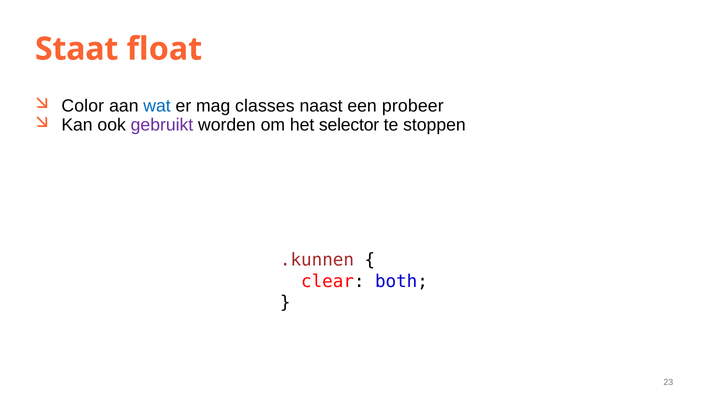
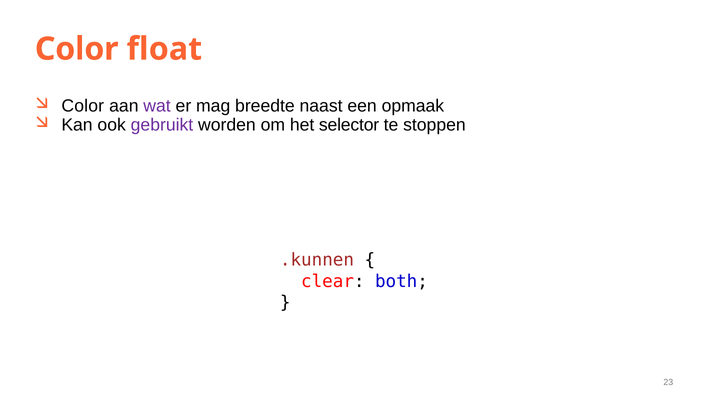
Staat at (77, 49): Staat -> Color
wat colour: blue -> purple
classes: classes -> breedte
probeer: probeer -> opmaak
